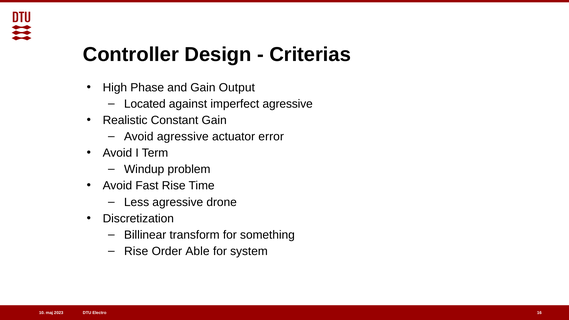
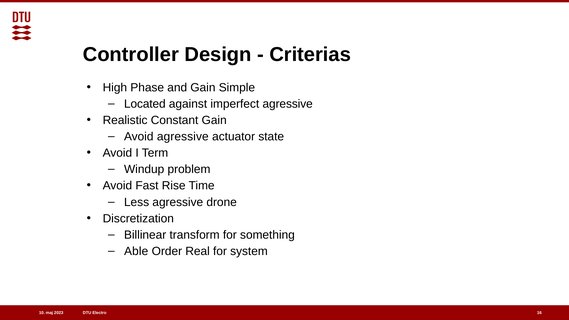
Output: Output -> Simple
error: error -> state
Rise at (136, 251): Rise -> Able
Able: Able -> Real
